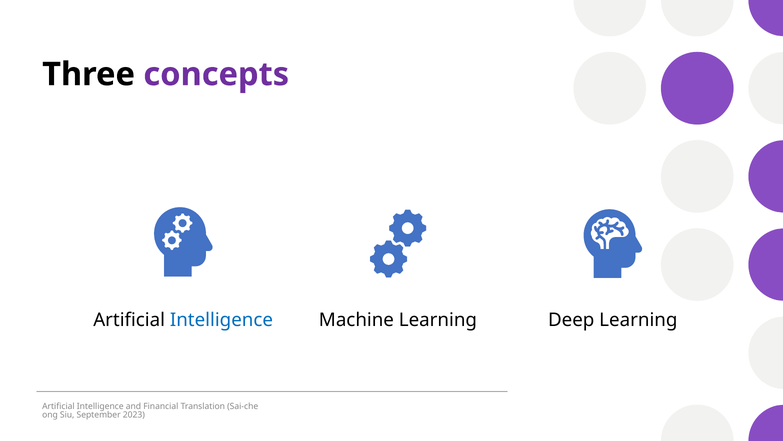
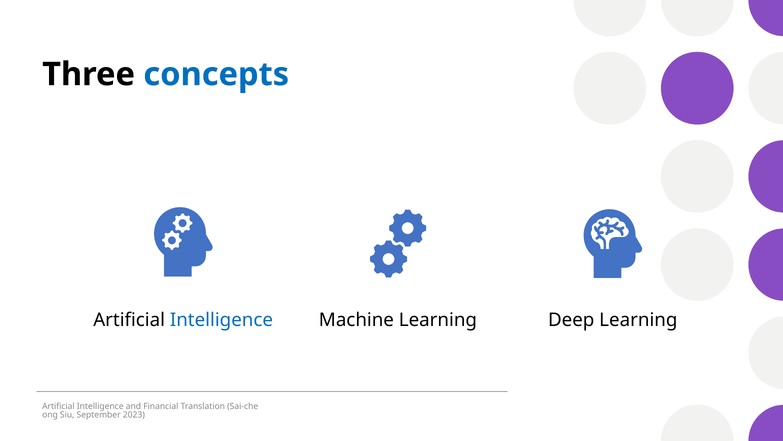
concepts colour: purple -> blue
